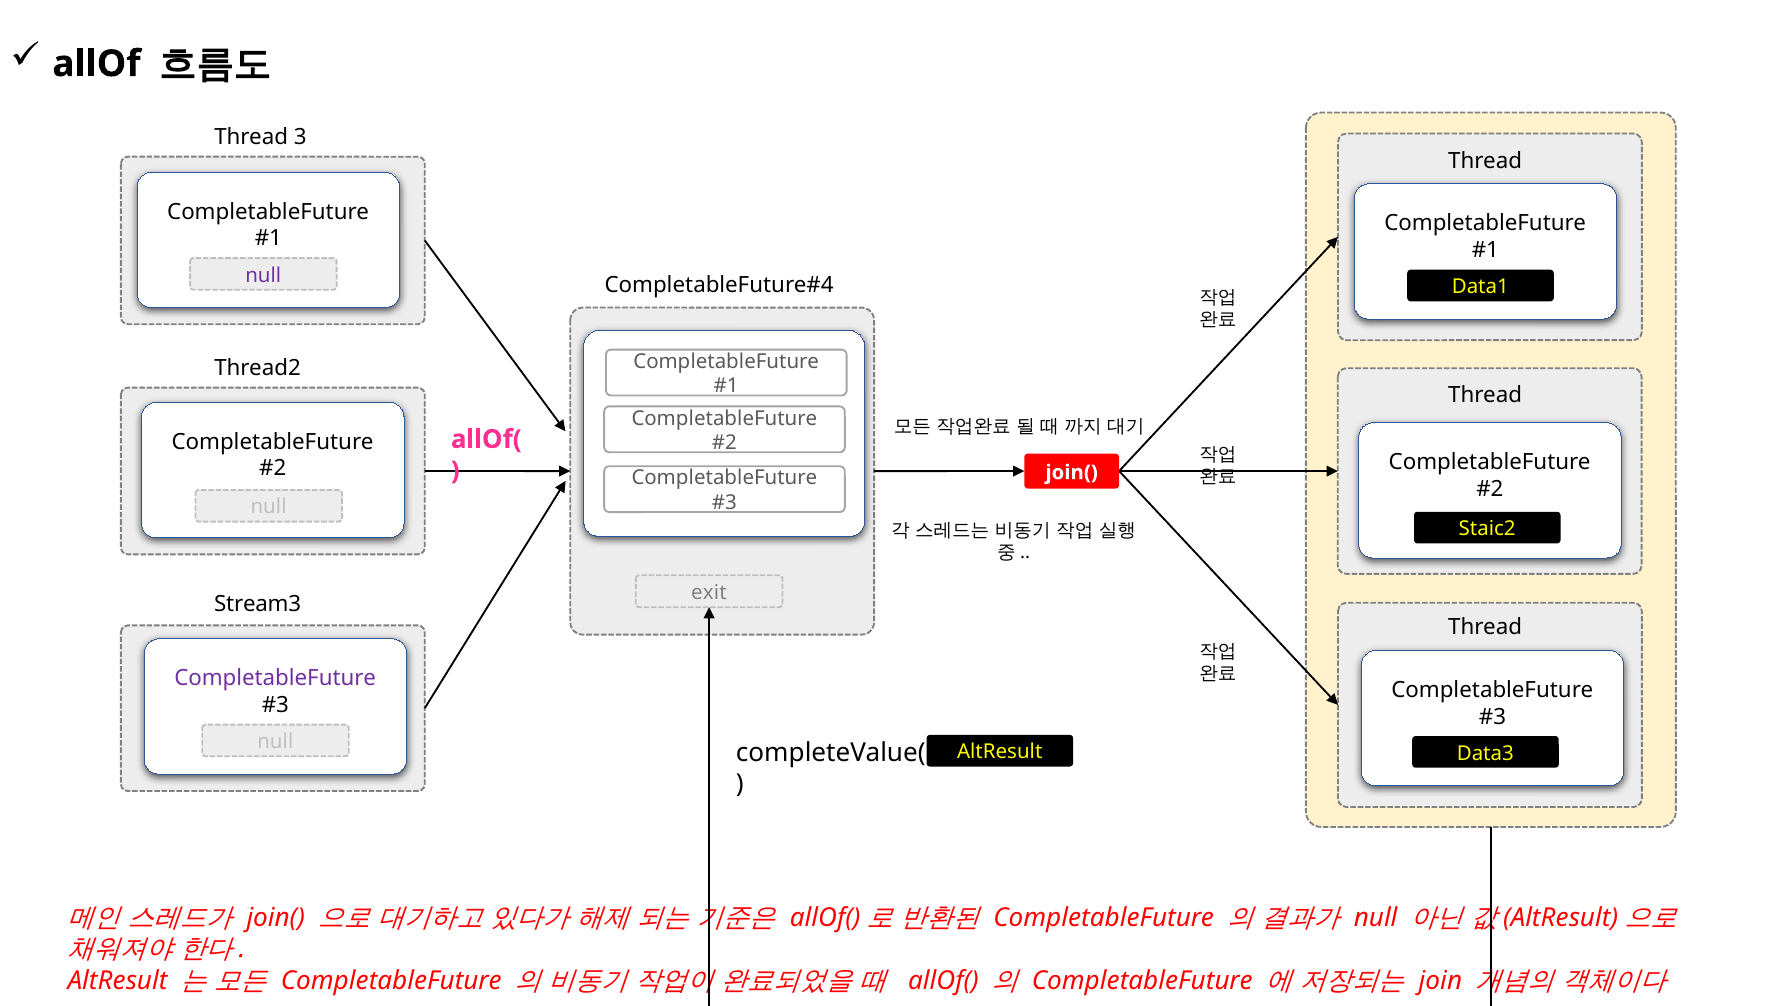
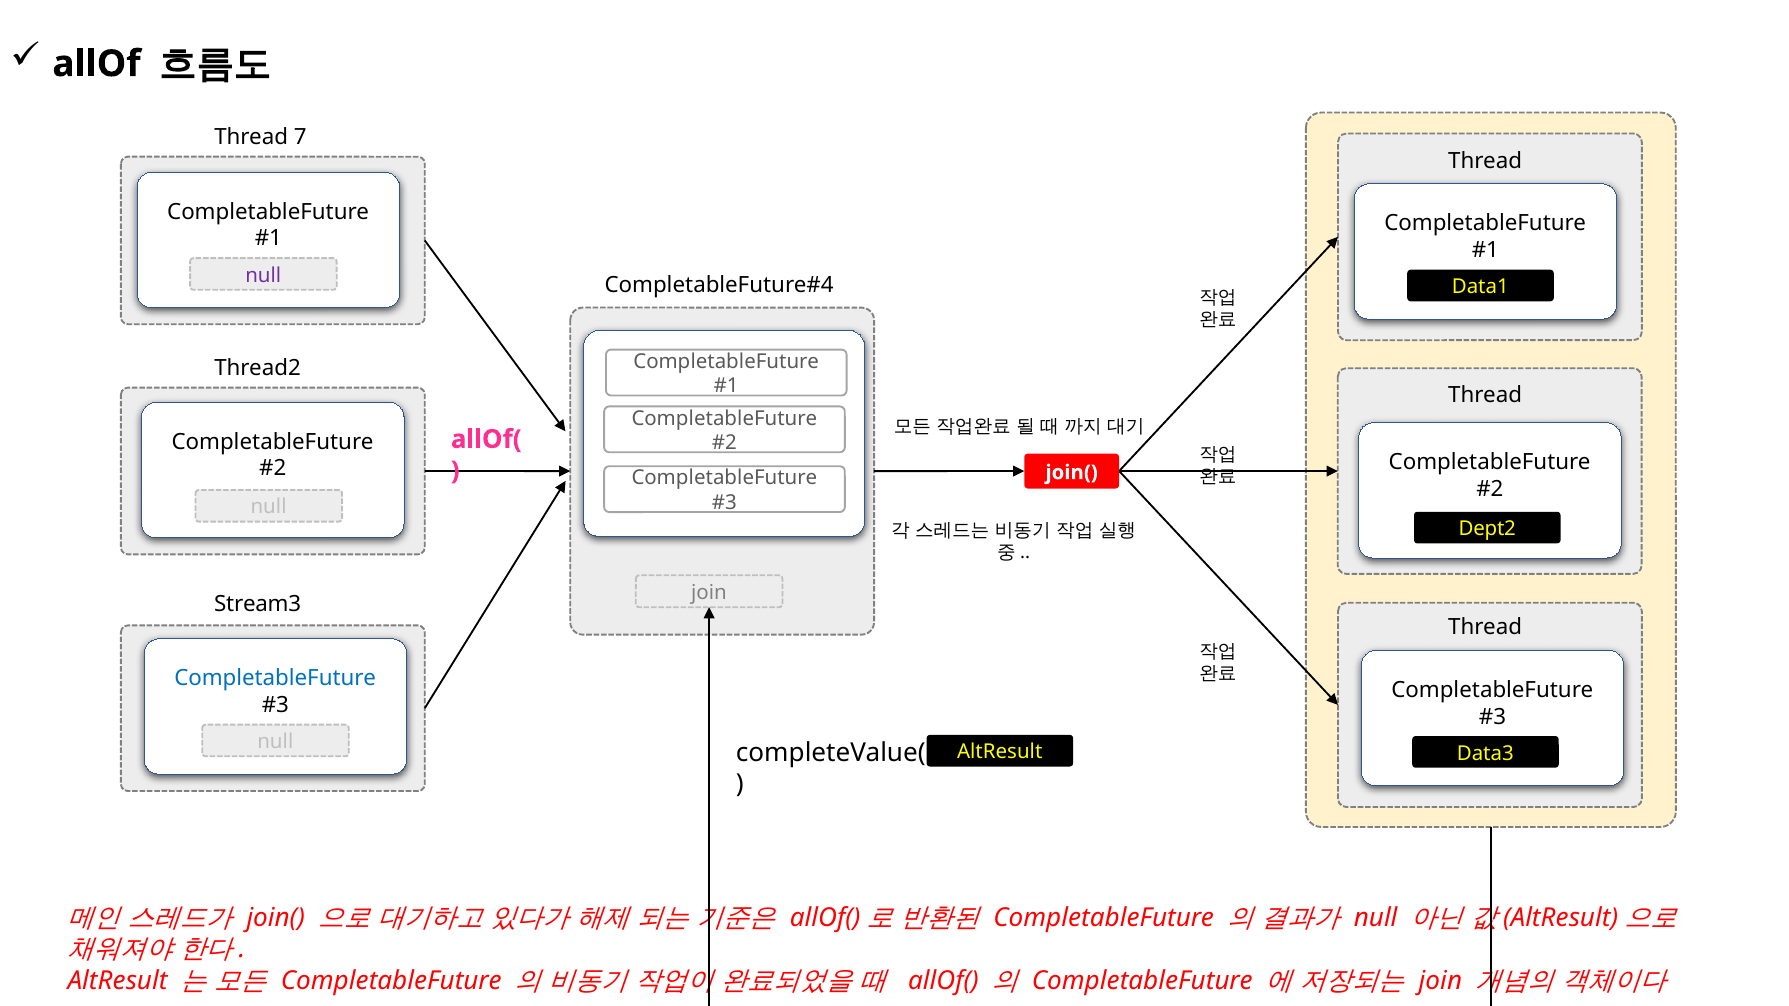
3: 3 -> 7
Staic2: Staic2 -> Dept2
exit at (709, 593): exit -> join
CompletableFuture at (275, 678) colour: purple -> blue
